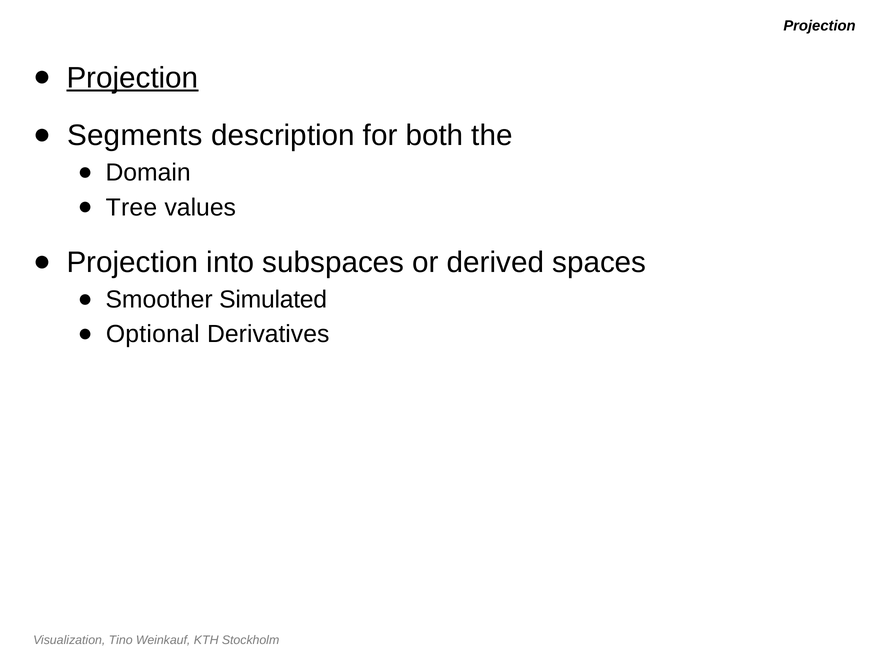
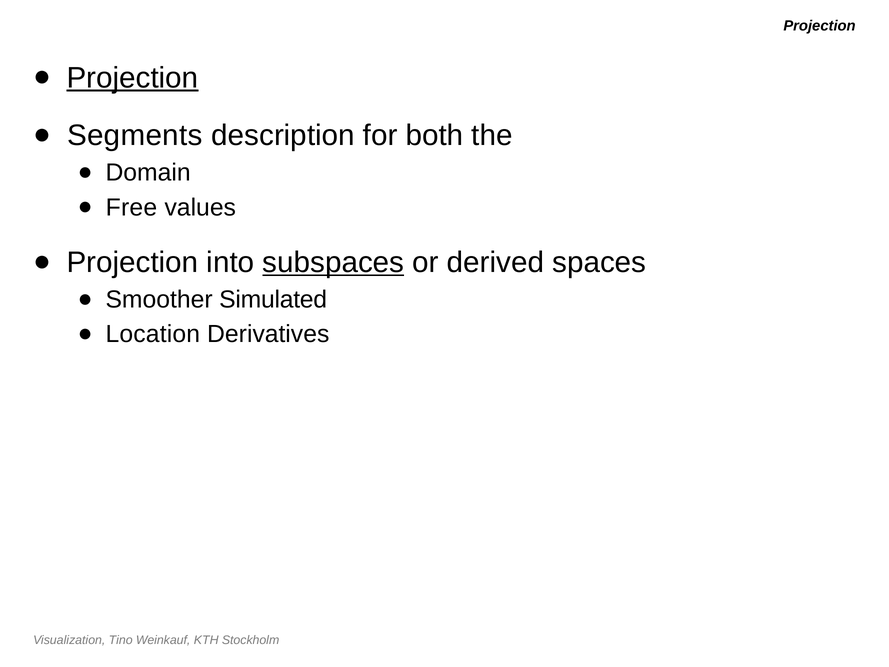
Tree: Tree -> Free
subspaces underline: none -> present
Optional: Optional -> Location
